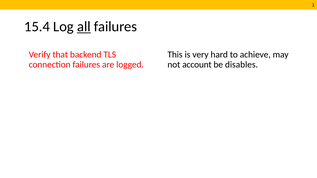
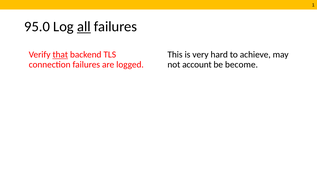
15.4: 15.4 -> 95.0
that underline: none -> present
disables: disables -> become
